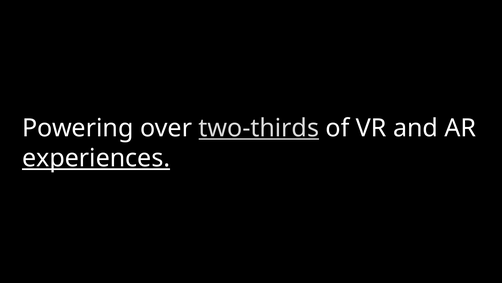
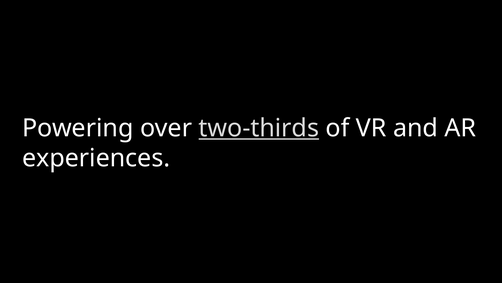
experiences underline: present -> none
